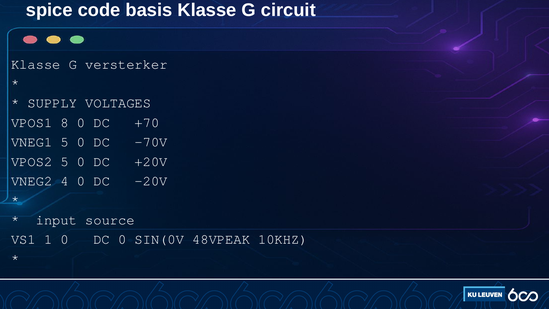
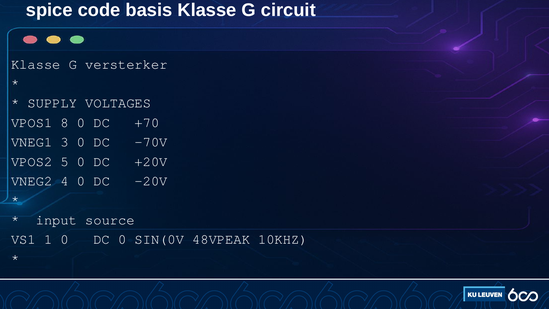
VNEG1 5: 5 -> 3
